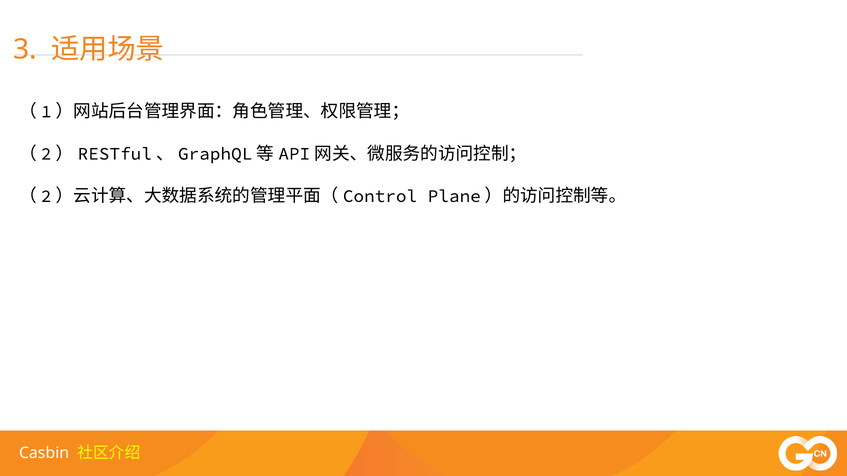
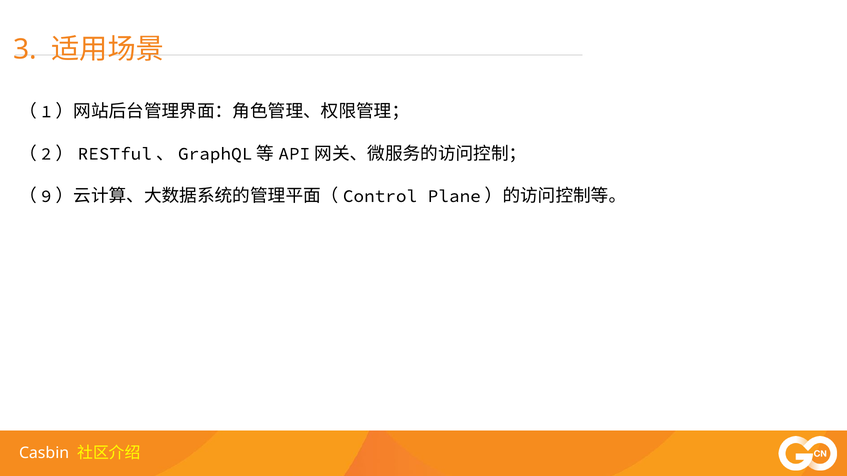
2 at (46, 196): 2 -> 9
